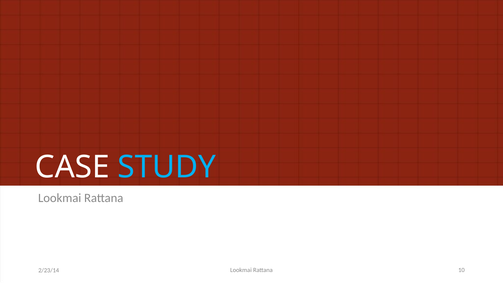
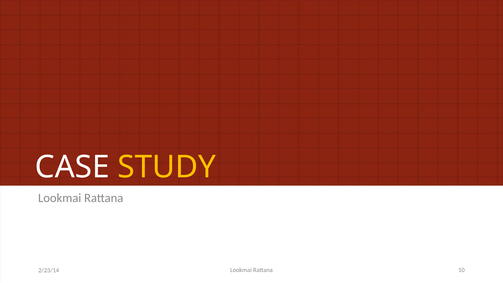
STUDY colour: light blue -> yellow
